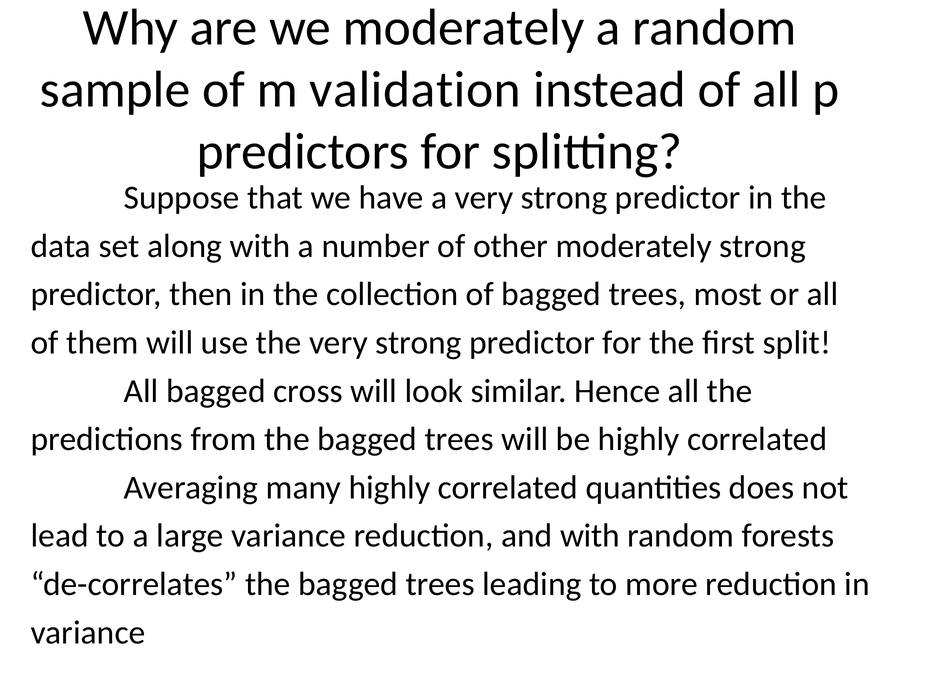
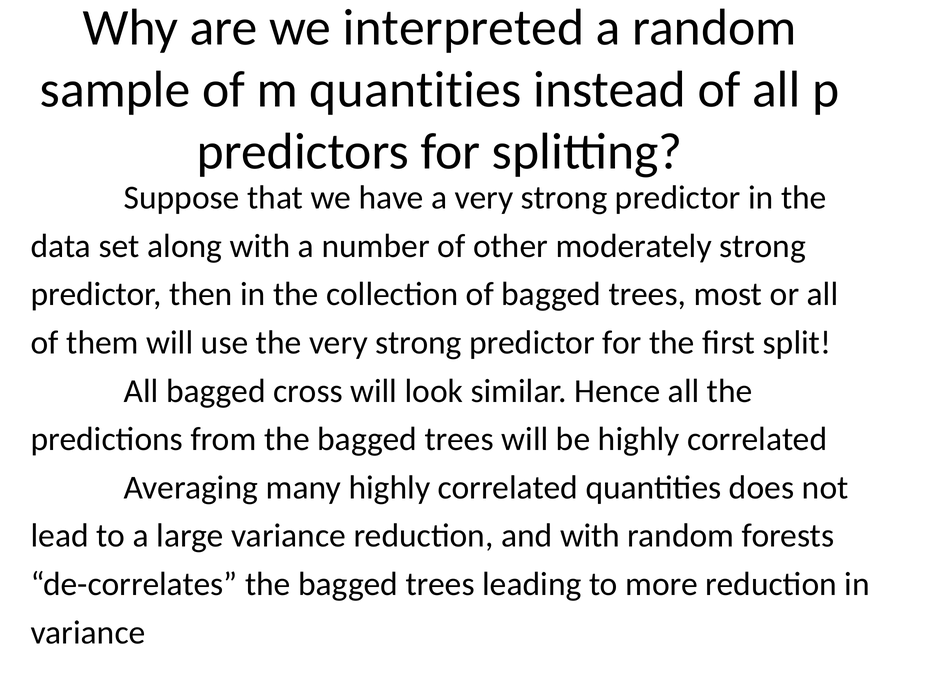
we moderately: moderately -> interpreted
m validation: validation -> quantities
